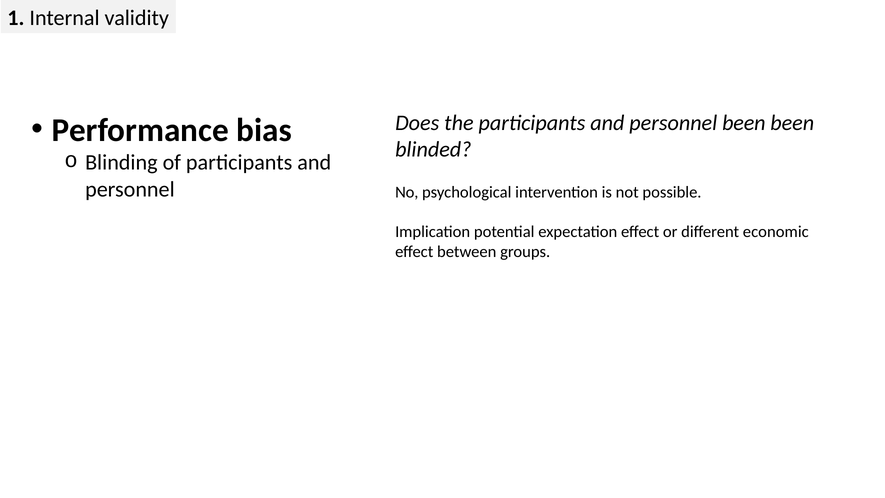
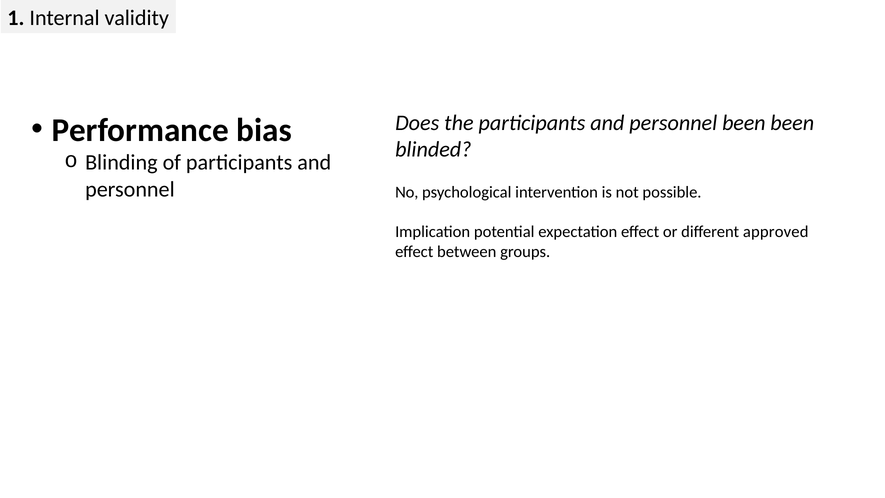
economic: economic -> approved
